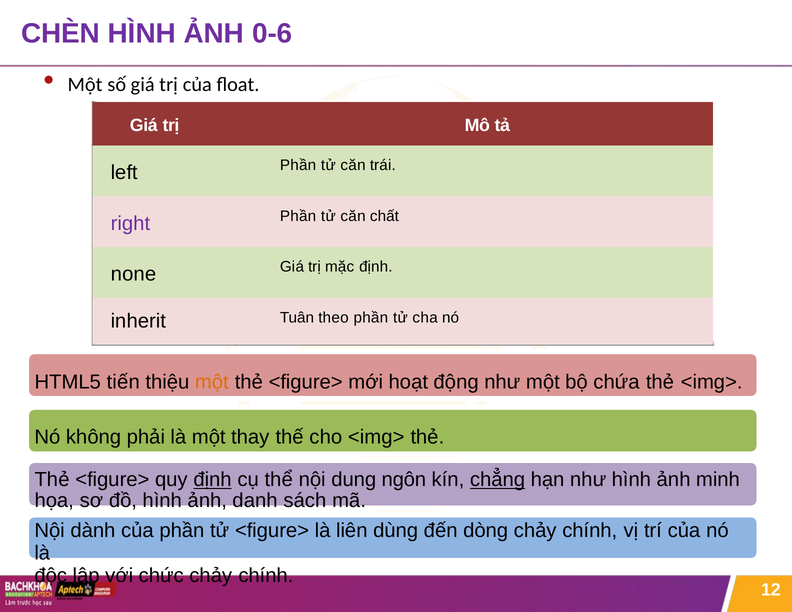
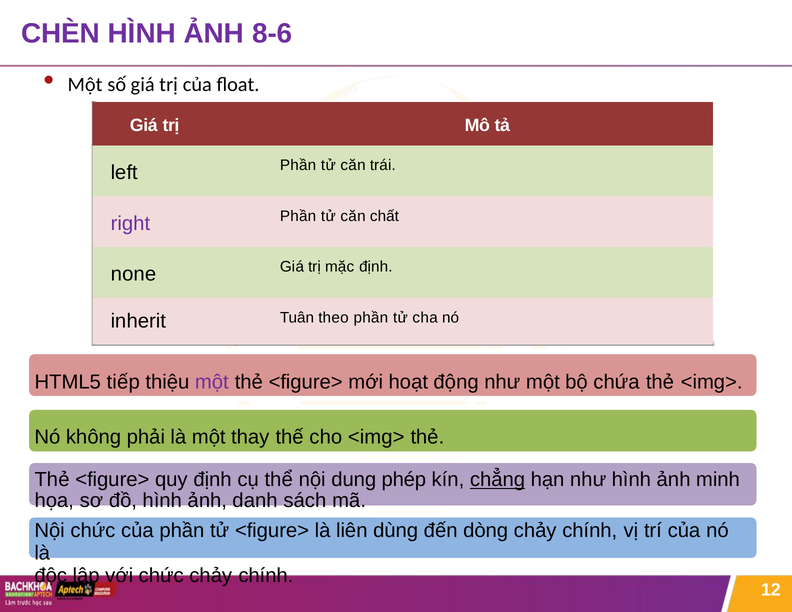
0-6: 0-6 -> 8-6
tiến: tiến -> tiếp
một at (212, 382) colour: orange -> purple
định at (213, 480) underline: present -> none
ngôn: ngôn -> phép
Nội dành: dành -> chức
